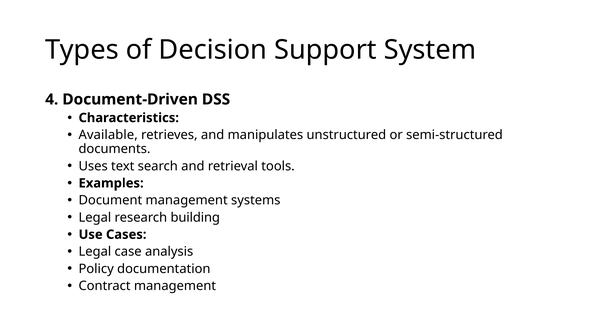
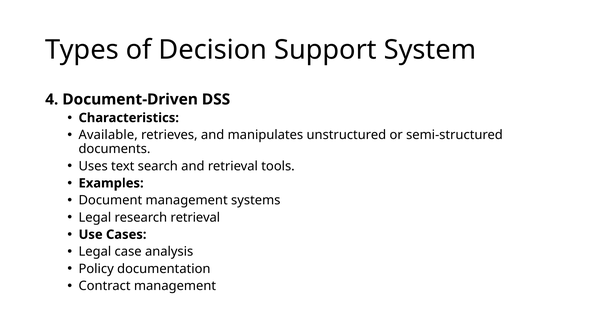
research building: building -> retrieval
